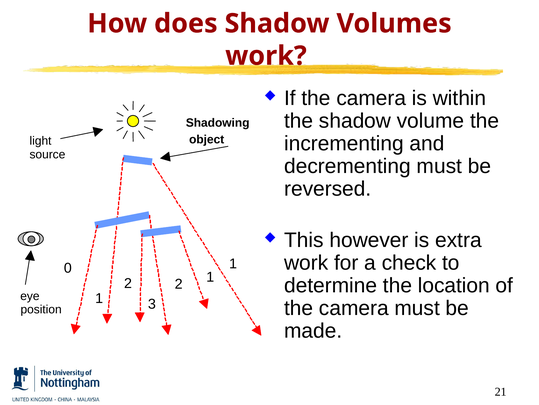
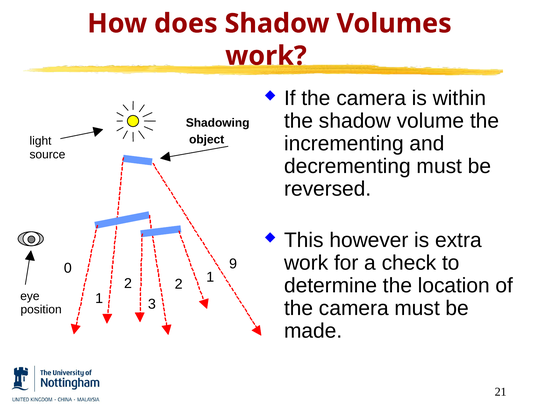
0 1: 1 -> 9
